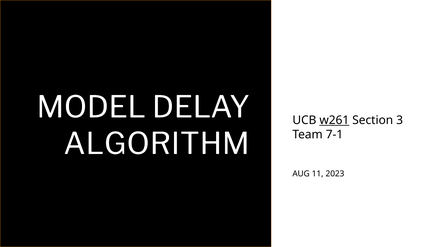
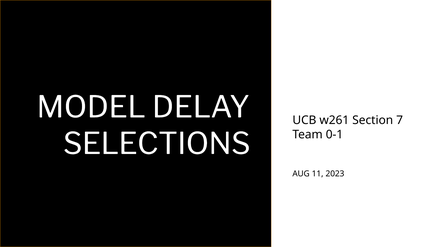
w261 underline: present -> none
3: 3 -> 7
ALGORITHM: ALGORITHM -> SELECTIONS
7-1: 7-1 -> 0-1
